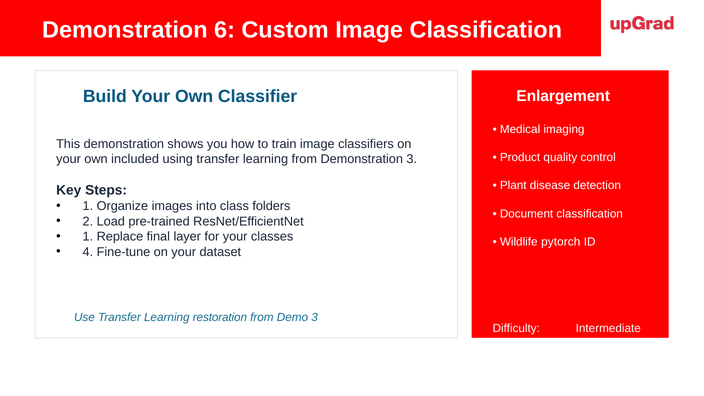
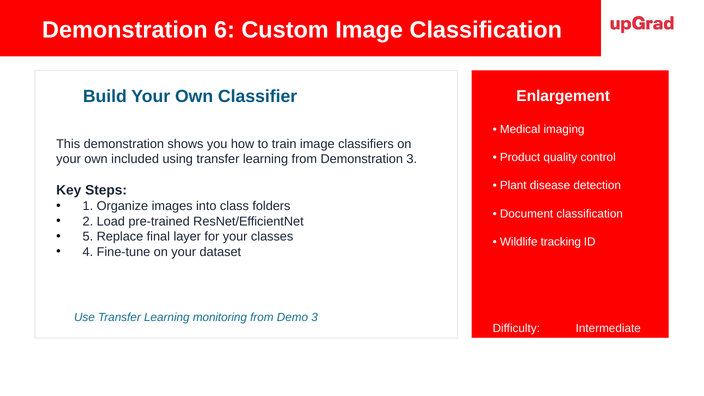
1 at (88, 237): 1 -> 5
pytorch: pytorch -> tracking
restoration: restoration -> monitoring
